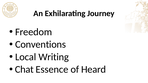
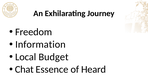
Conventions: Conventions -> Information
Writing: Writing -> Budget
